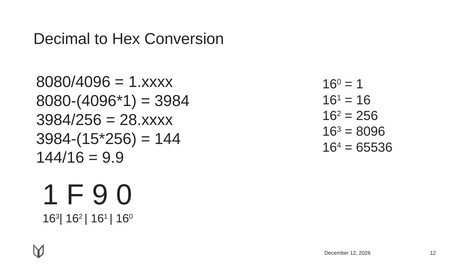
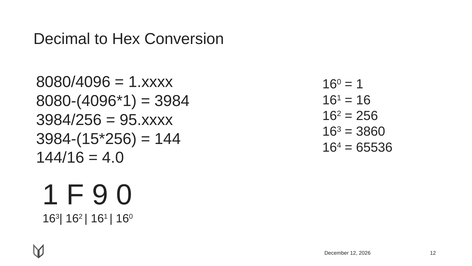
28.xxxx: 28.xxxx -> 95.xxxx
8096: 8096 -> 3860
9.9: 9.9 -> 4.0
